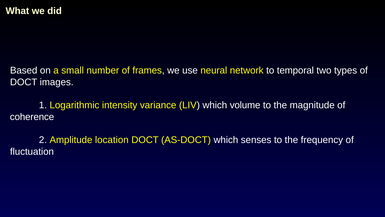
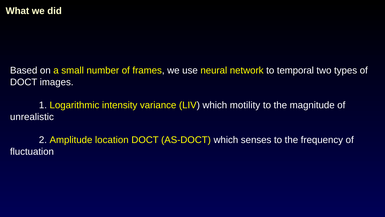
volume: volume -> motility
coherence: coherence -> unrealistic
